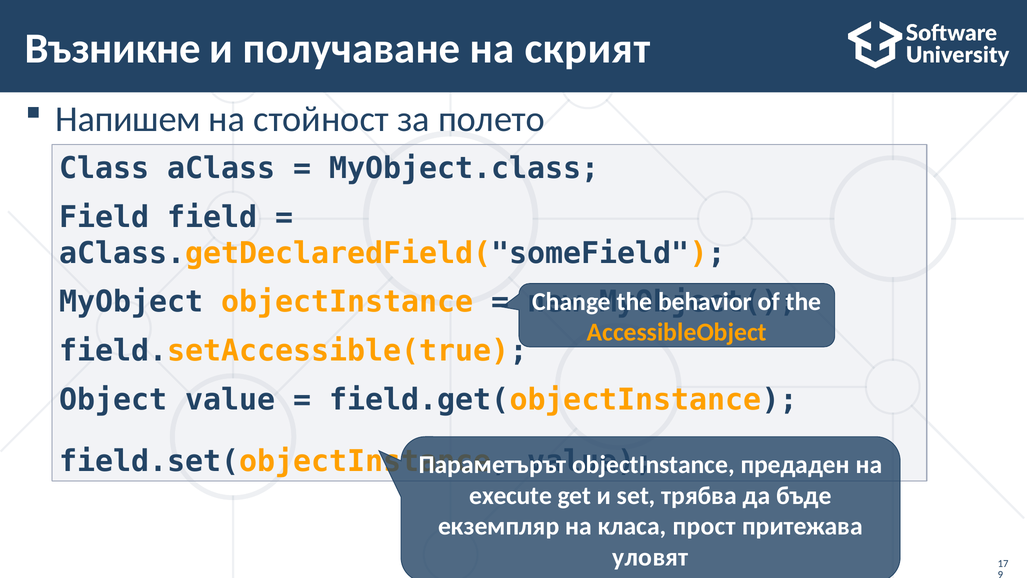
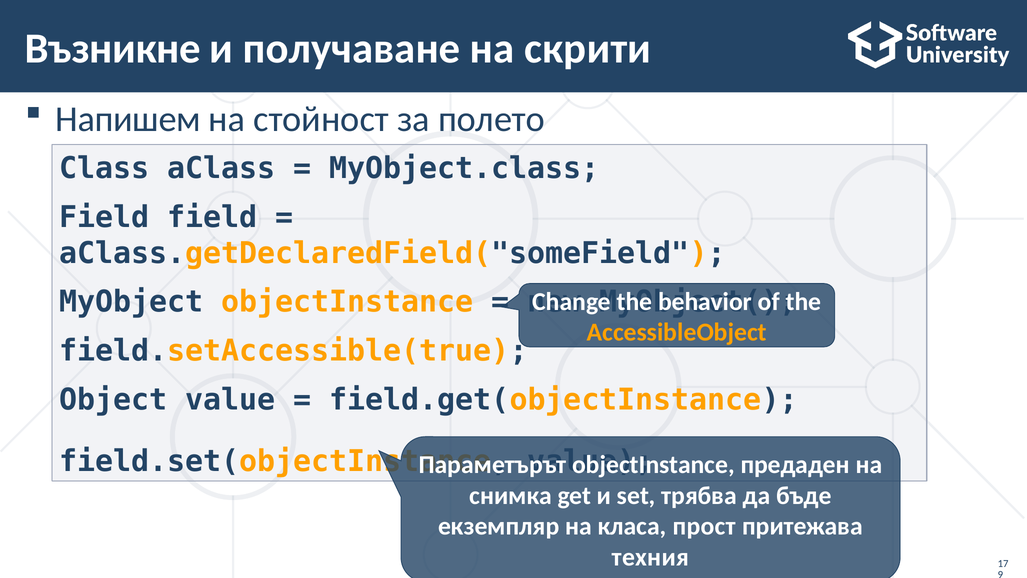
скрият: скрият -> скрити
execute: execute -> снимка
уловят: уловят -> техния
